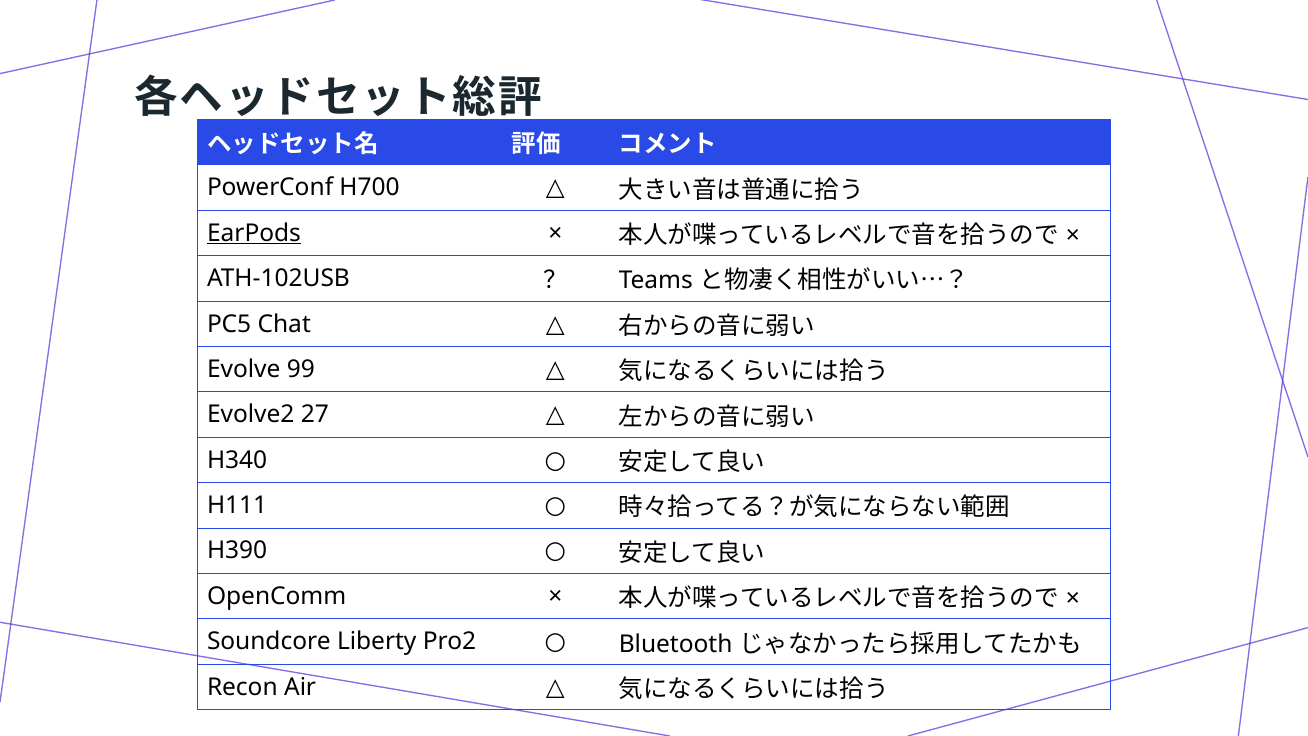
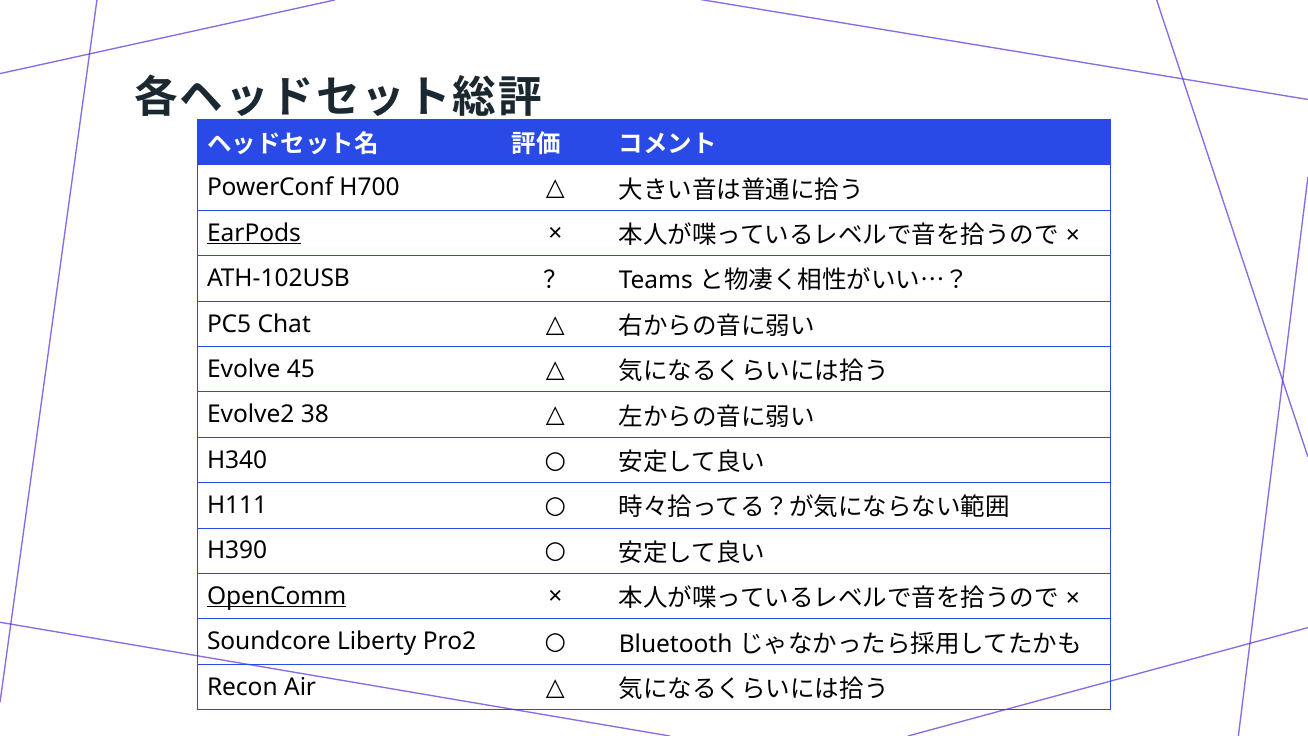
99: 99 -> 45
27: 27 -> 38
OpenComm underline: none -> present
